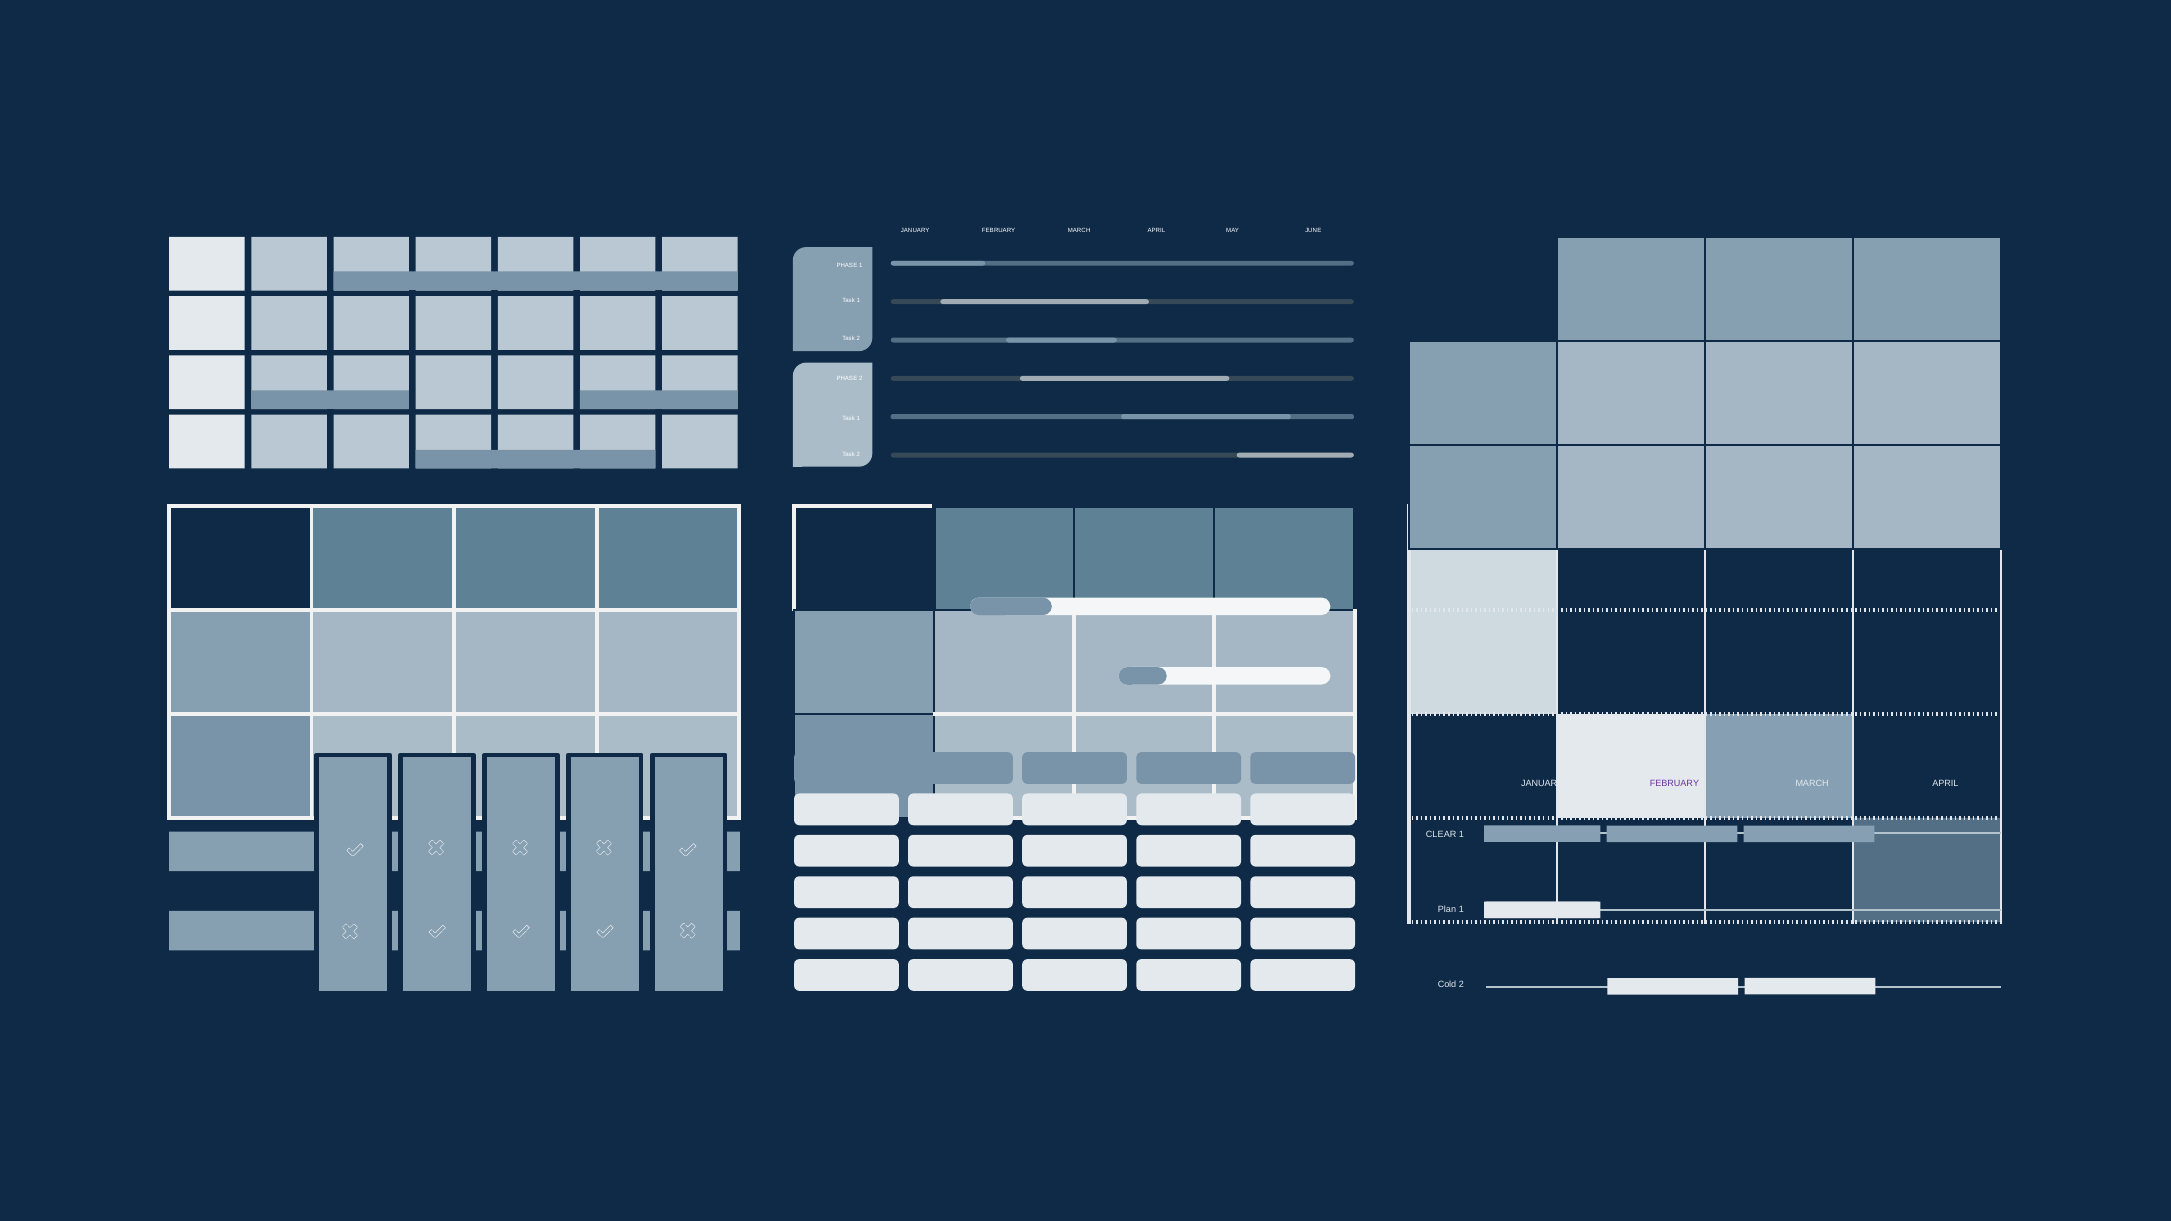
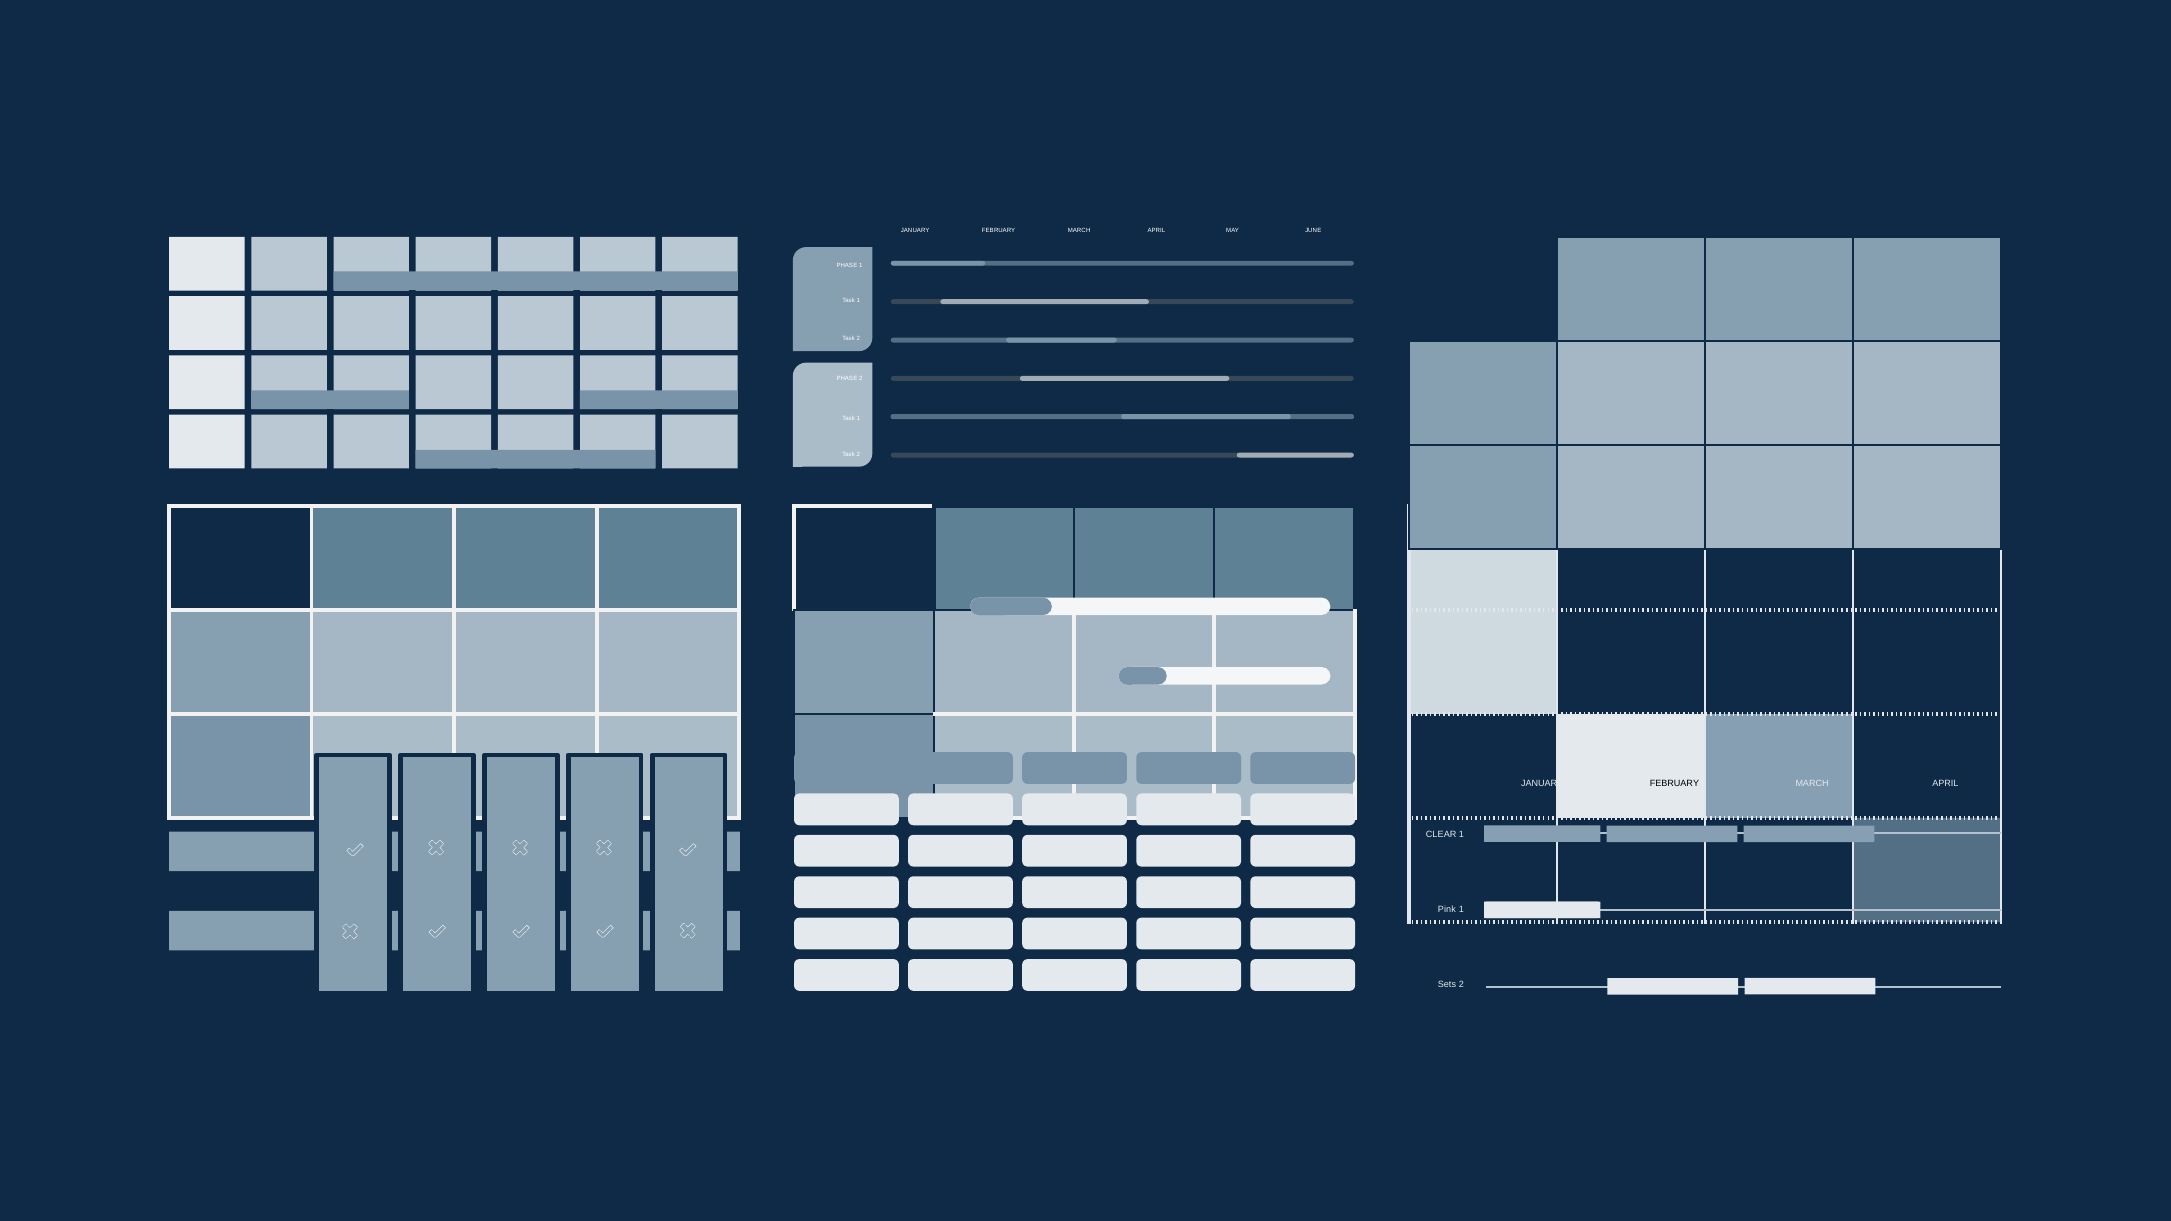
FEBRUARY at (1674, 784) colour: purple -> black
Plan: Plan -> Pink
Cold: Cold -> Sets
